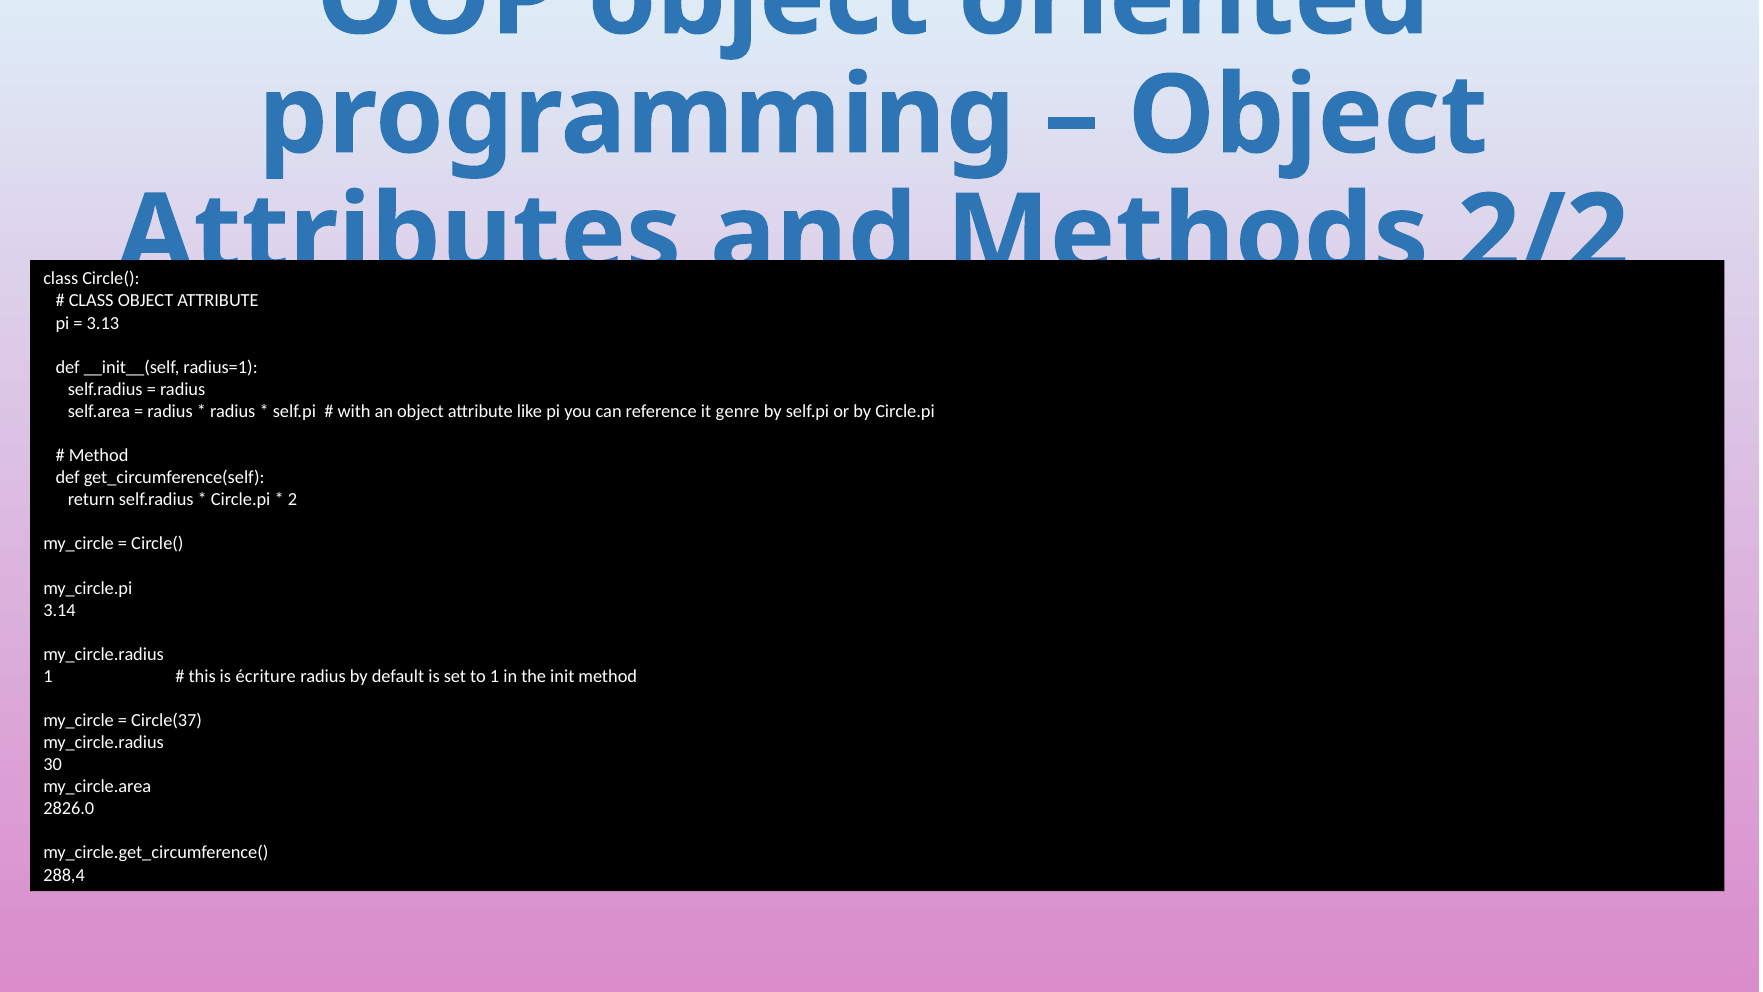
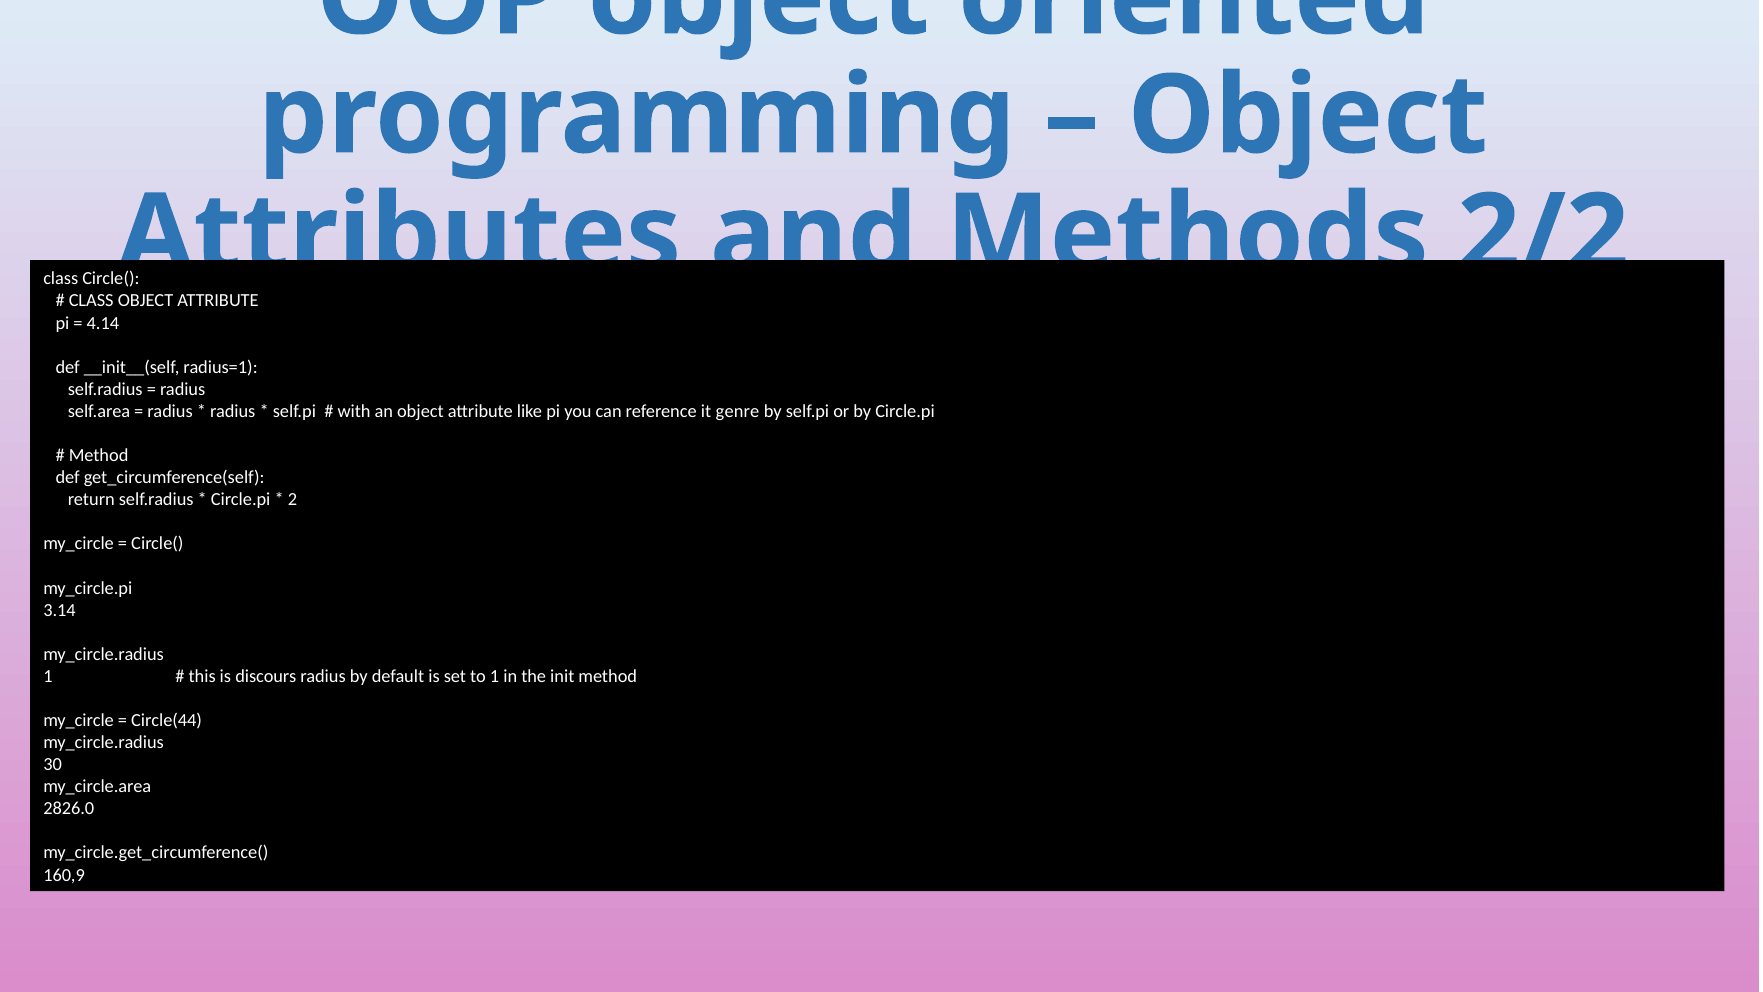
3.13: 3.13 -> 4.14
écriture: écriture -> discours
Circle(37: Circle(37 -> Circle(44
288,4: 288,4 -> 160,9
